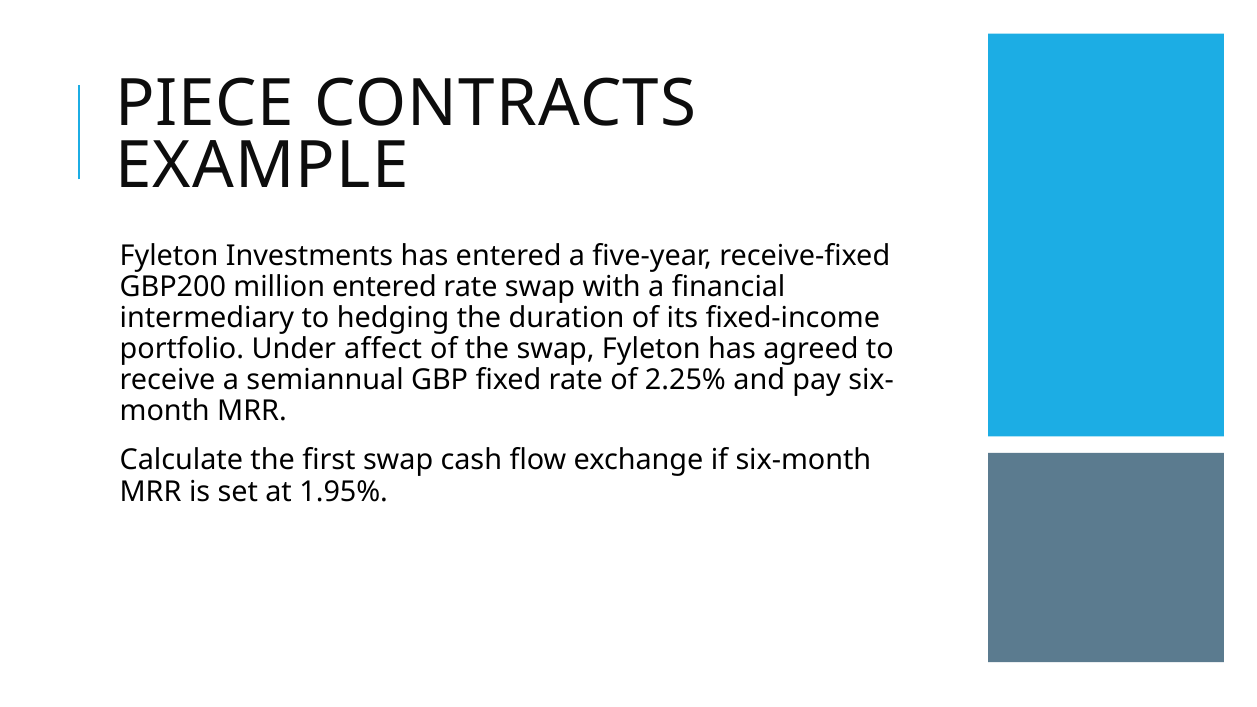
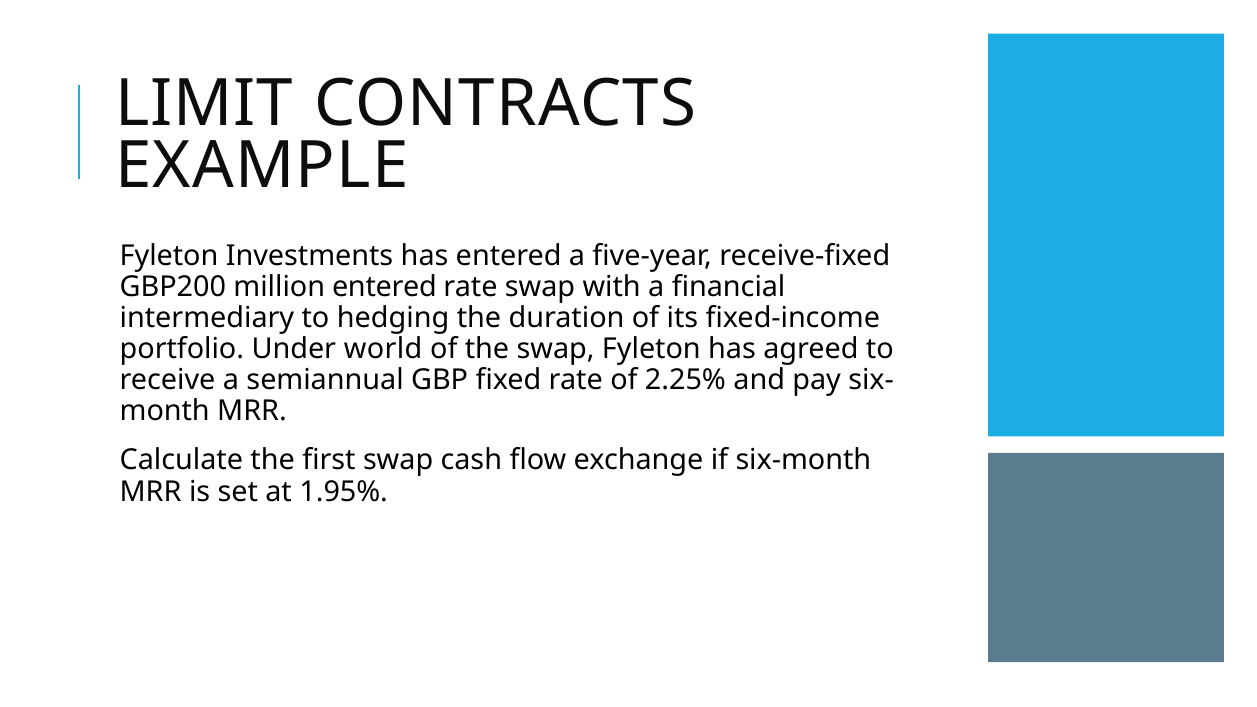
PIECE: PIECE -> LIMIT
affect: affect -> world
